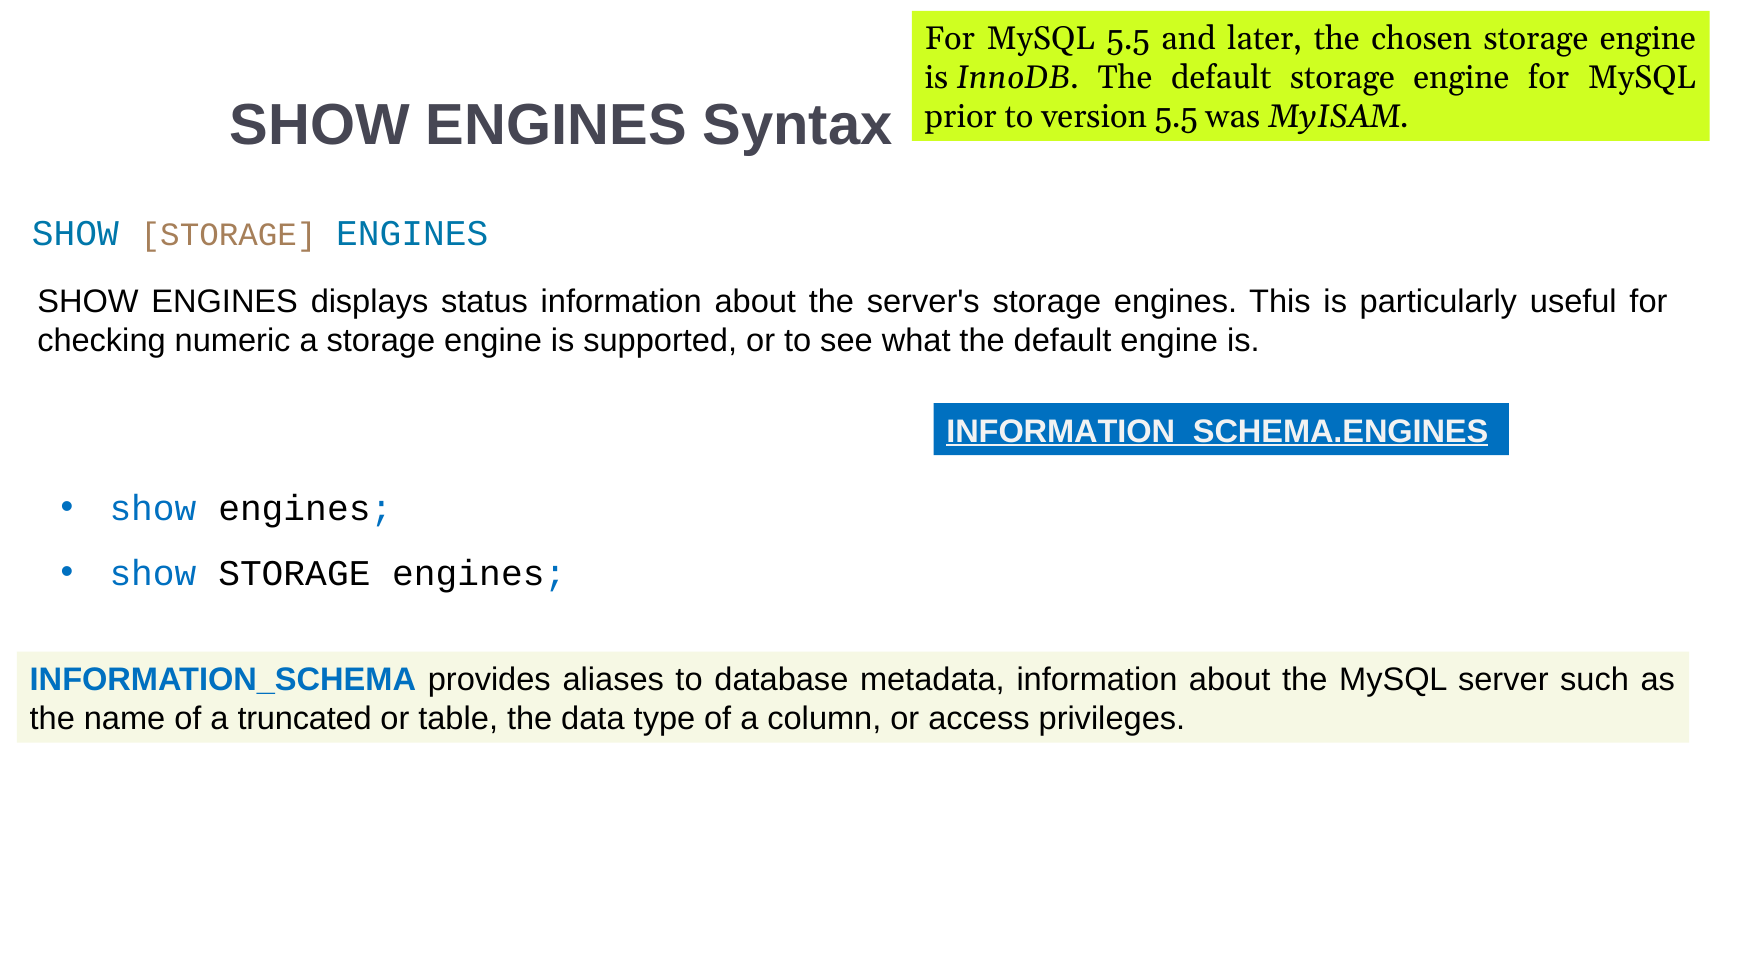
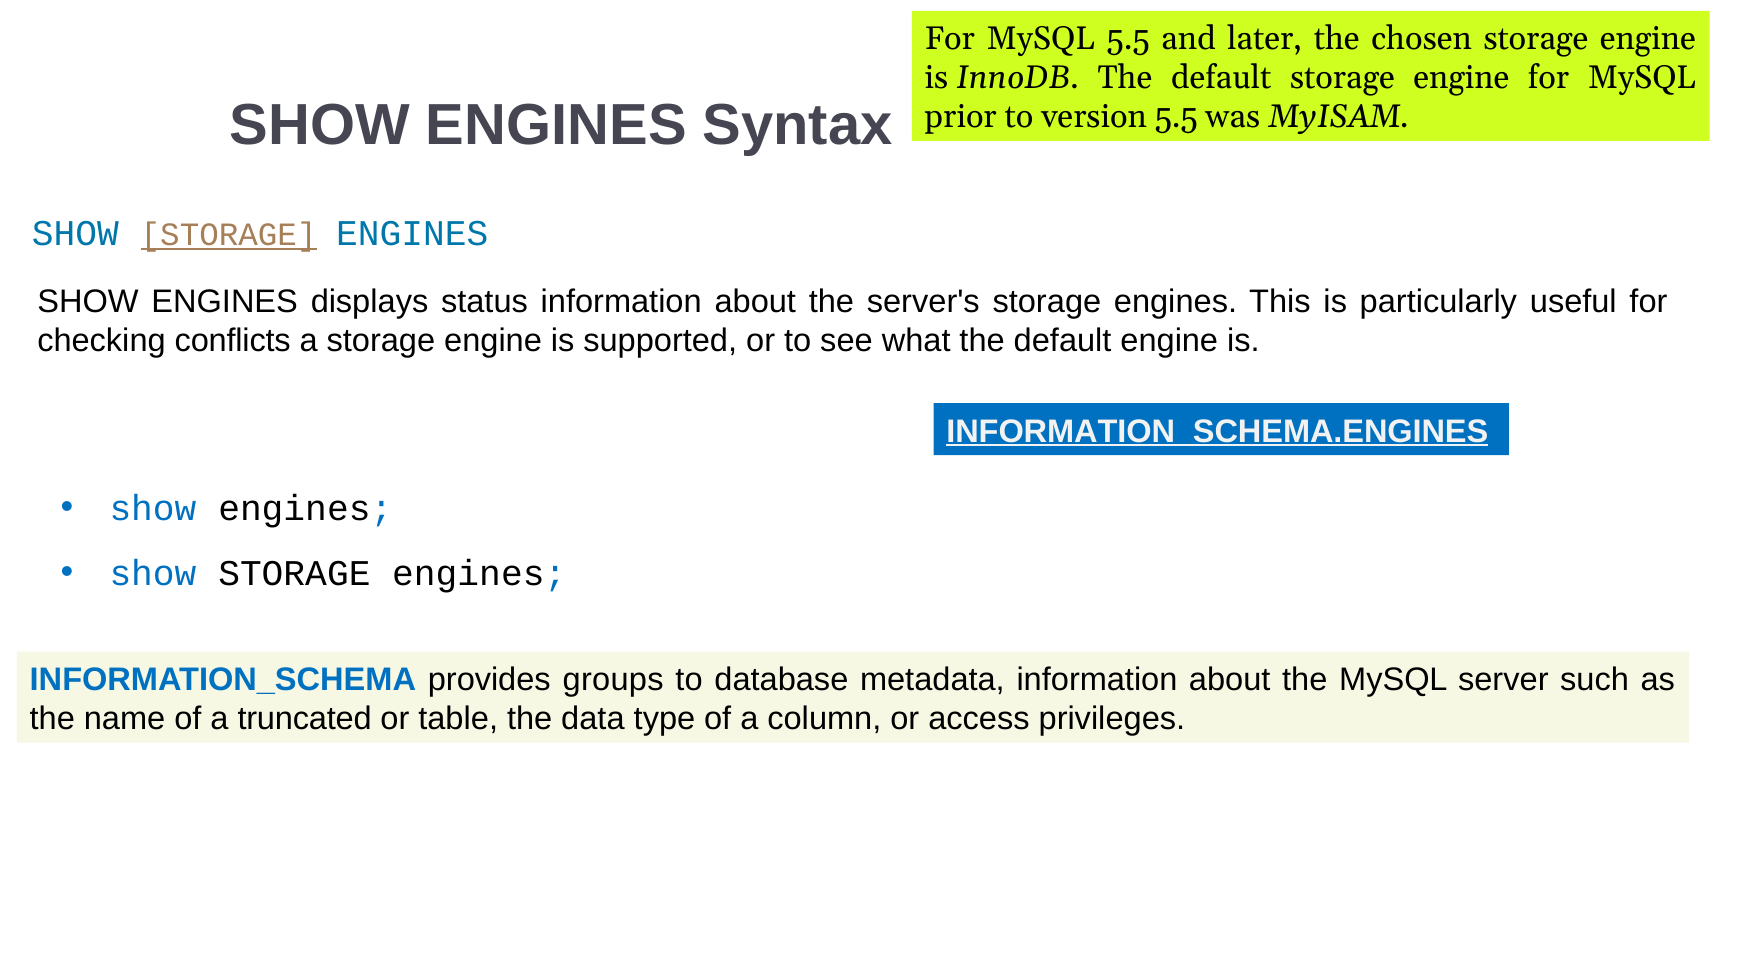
STORAGE at (229, 235) underline: none -> present
numeric: numeric -> conflicts
aliases: aliases -> groups
